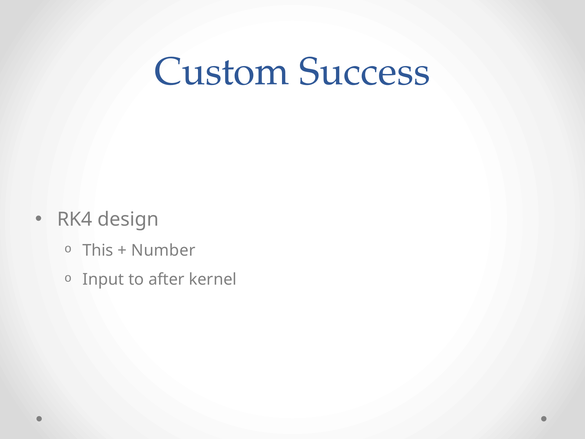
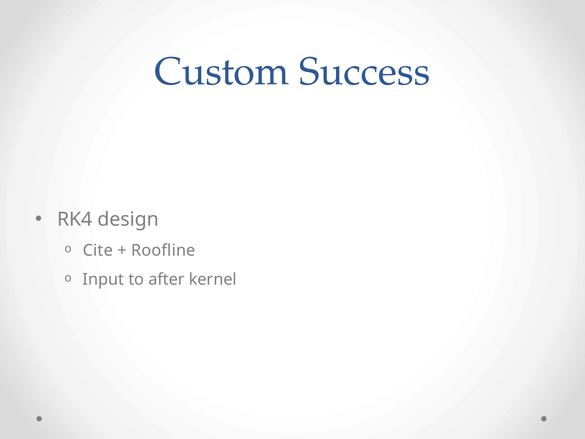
This: This -> Cite
Number: Number -> Roofline
